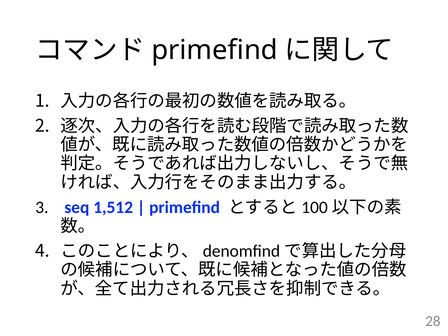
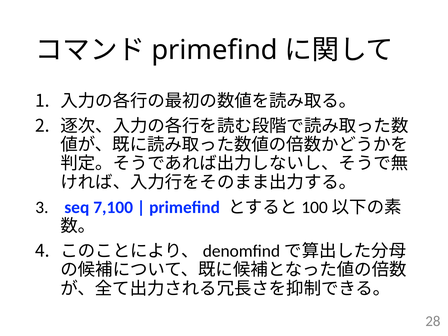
1,512: 1,512 -> 7,100
